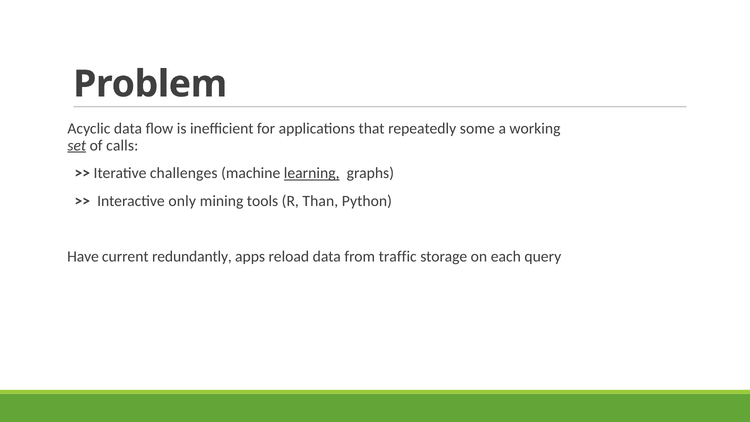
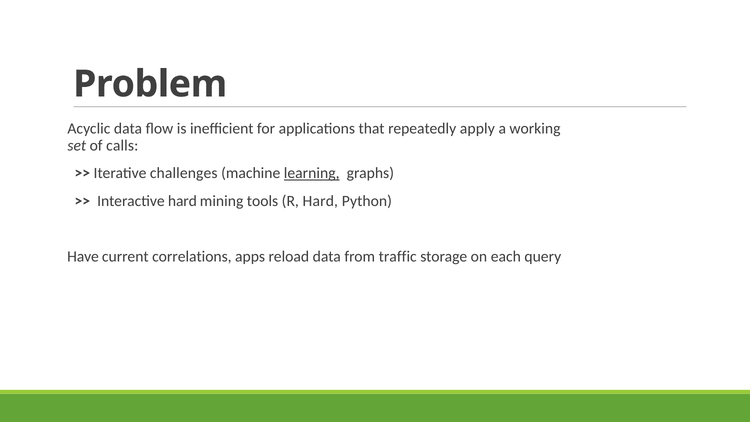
some: some -> apply
set underline: present -> none
Interactive only: only -> hard
R Than: Than -> Hard
redundantly: redundantly -> correlations
